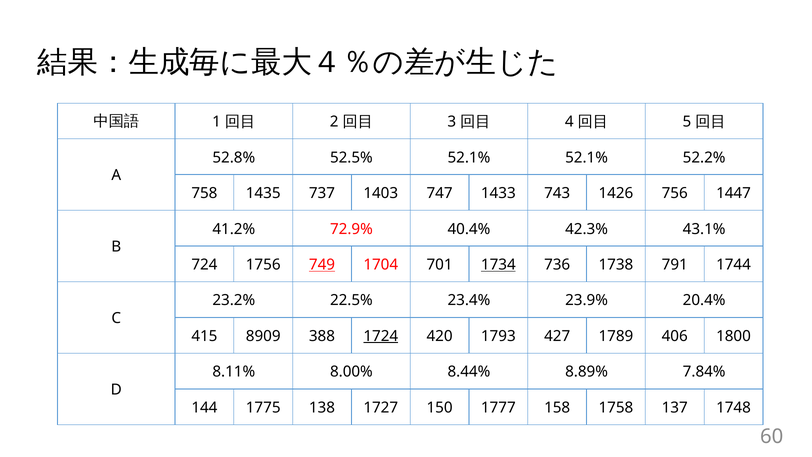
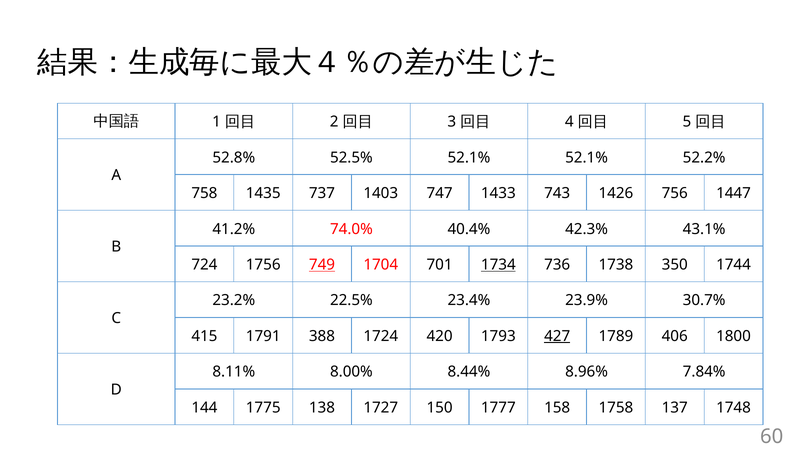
72.9%: 72.9% -> 74.0%
791: 791 -> 350
20.4%: 20.4% -> 30.7%
8909: 8909 -> 1791
1724 underline: present -> none
427 underline: none -> present
8.89%: 8.89% -> 8.96%
